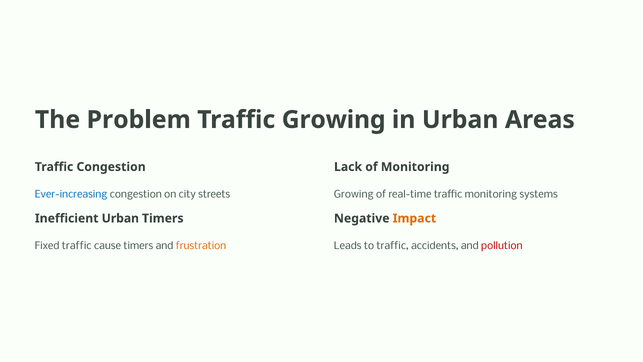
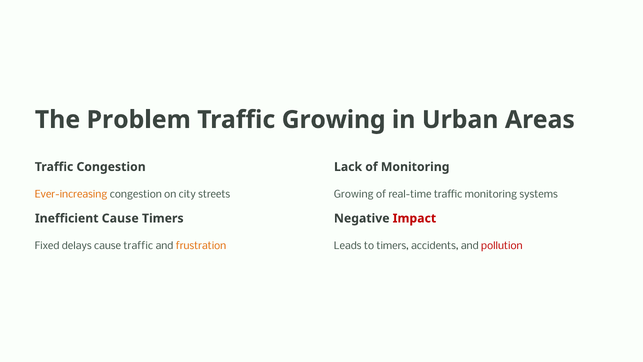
Ever-increasing colour: blue -> orange
Inefficient Urban: Urban -> Cause
Impact colour: orange -> red
Fixed traffic: traffic -> delays
cause timers: timers -> traffic
to traffic: traffic -> timers
